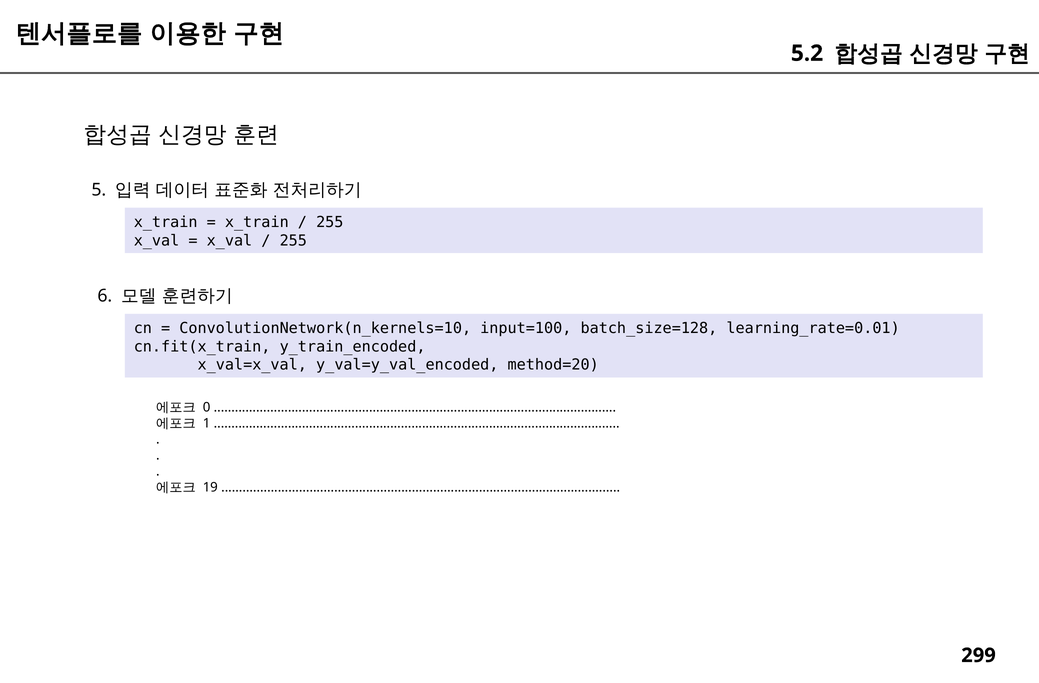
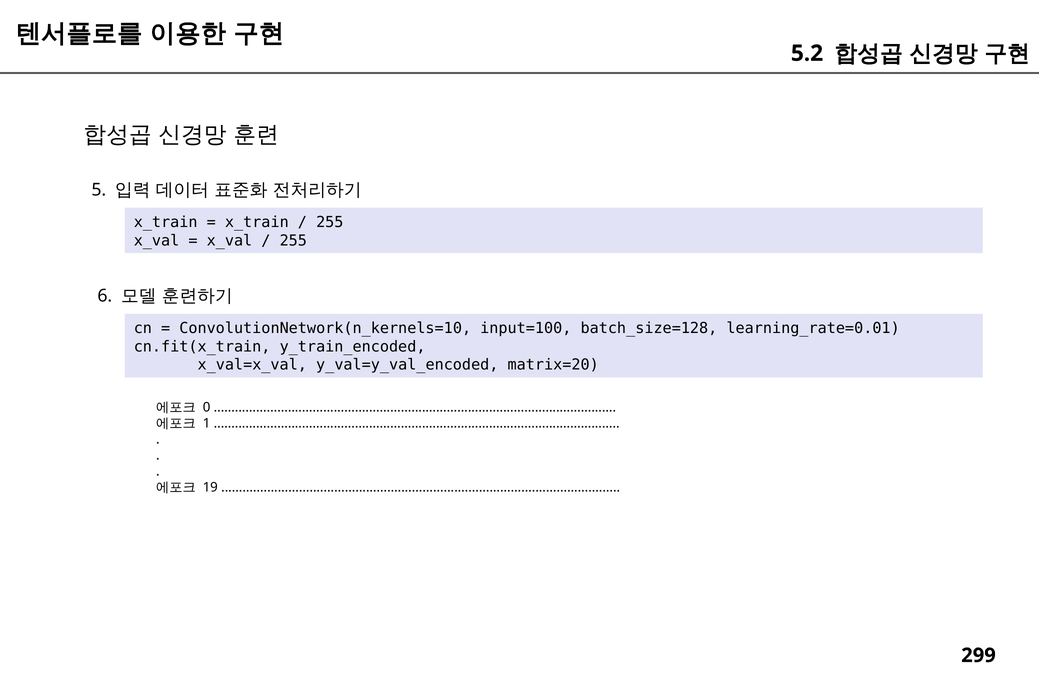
method=20: method=20 -> matrix=20
